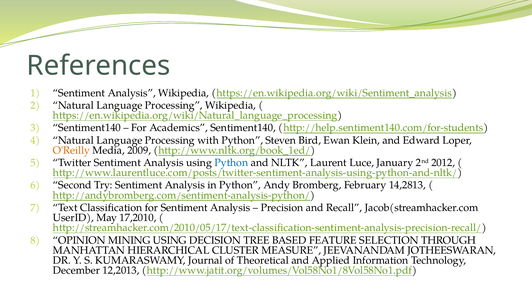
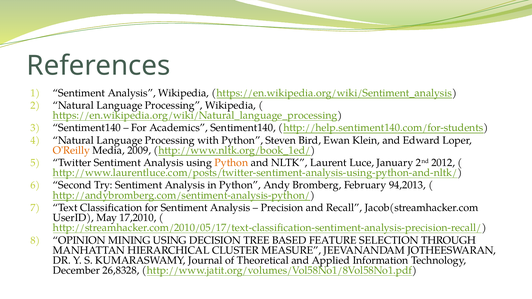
Python at (231, 163) colour: blue -> orange
14,2813: 14,2813 -> 94,2013
12,2013: 12,2013 -> 26,8328
